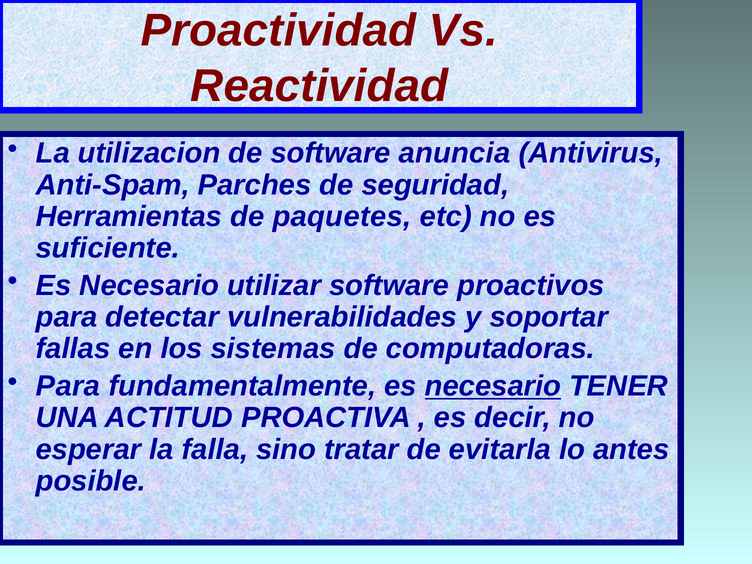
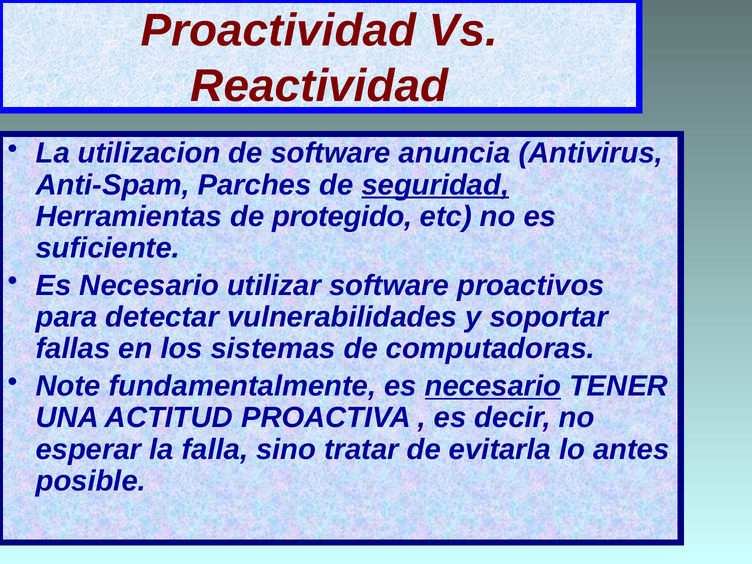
seguridad underline: none -> present
paquetes: paquetes -> protegido
Para at (68, 386): Para -> Note
